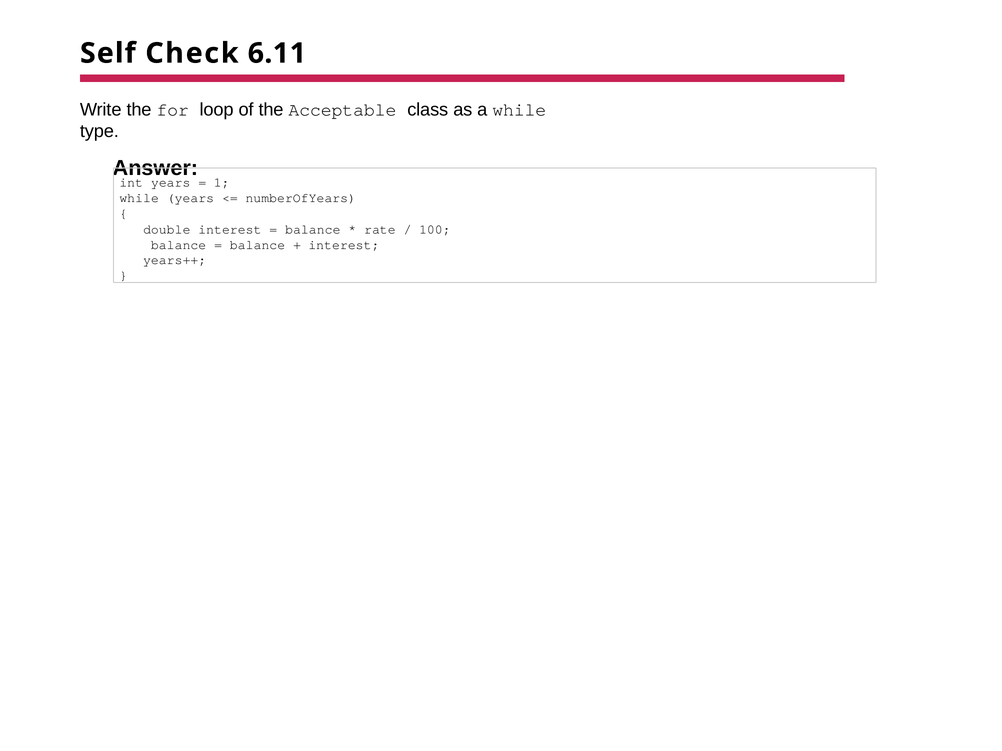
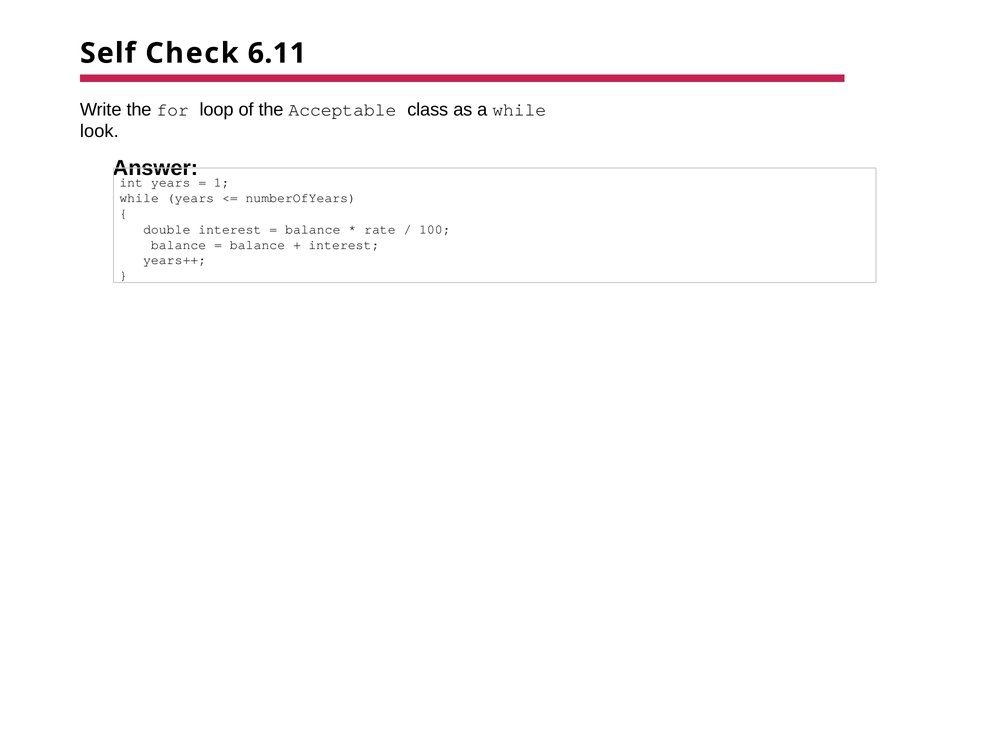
type: type -> look
